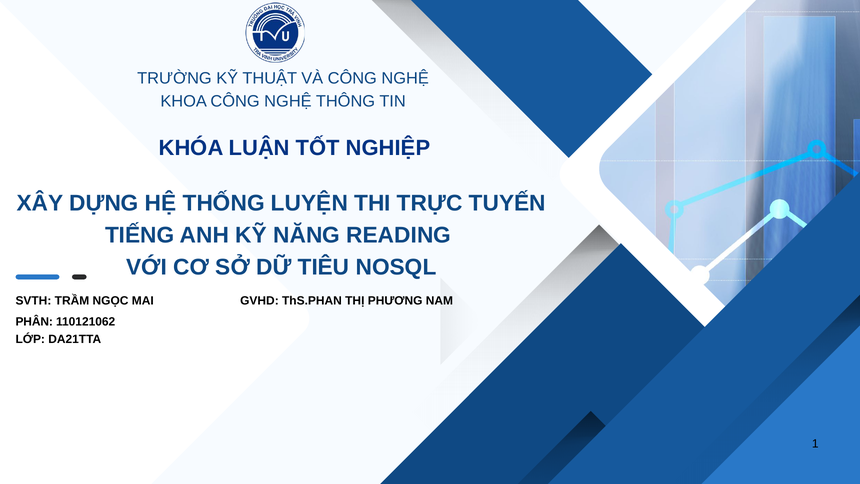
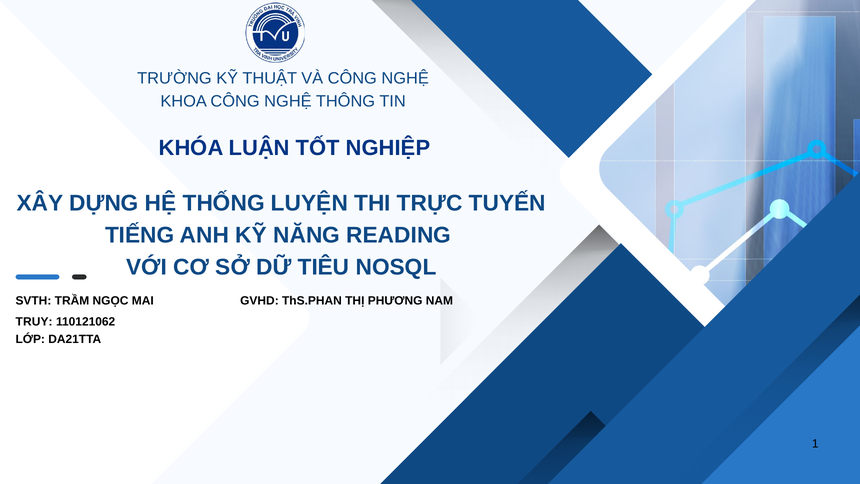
PHÂN: PHÂN -> TRUY
